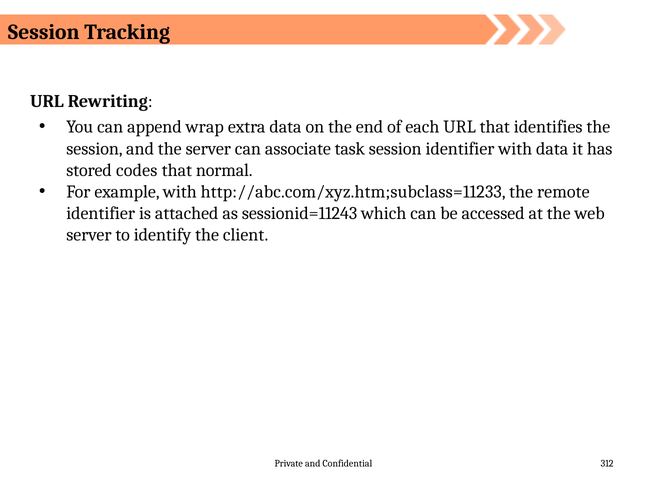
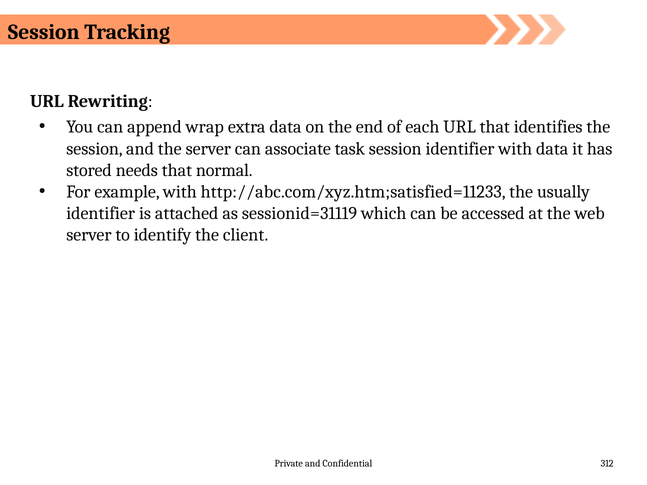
codes: codes -> needs
http://abc.com/xyz.htm;subclass=11233: http://abc.com/xyz.htm;subclass=11233 -> http://abc.com/xyz.htm;satisfied=11233
remote: remote -> usually
sessionid=11243: sessionid=11243 -> sessionid=31119
